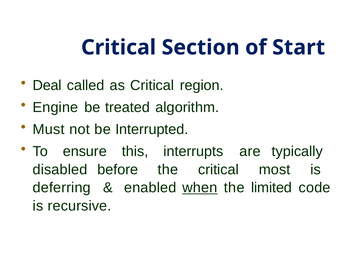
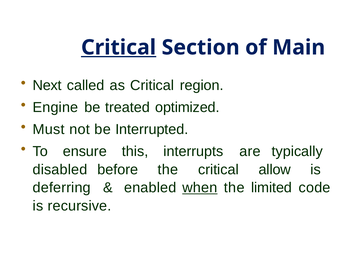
Critical at (119, 47) underline: none -> present
Start: Start -> Main
Deal: Deal -> Next
algorithm: algorithm -> optimized
most: most -> allow
